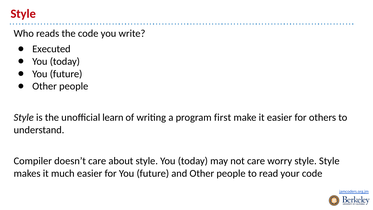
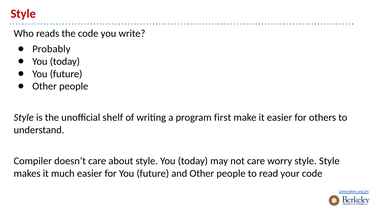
Executed: Executed -> Probably
learn: learn -> shelf
